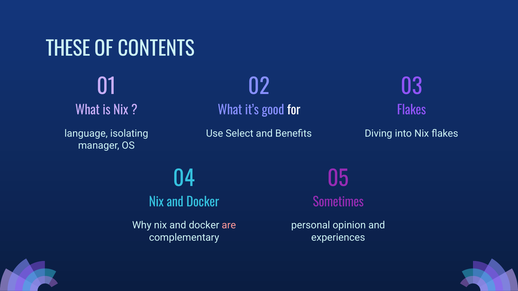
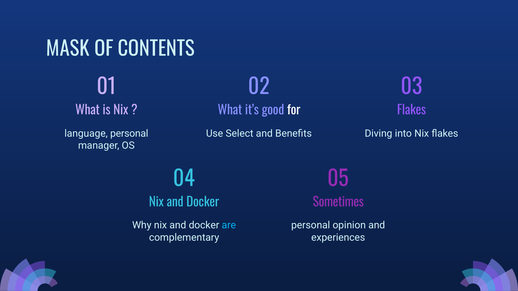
THESE: THESE -> MASK
language isolating: isolating -> personal
are colour: pink -> light blue
